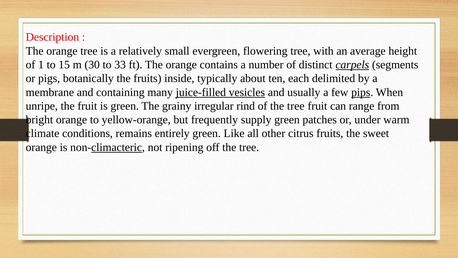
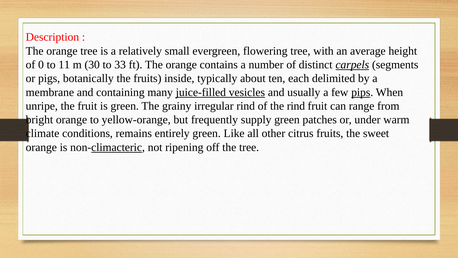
1: 1 -> 0
15: 15 -> 11
of the tree: tree -> rind
